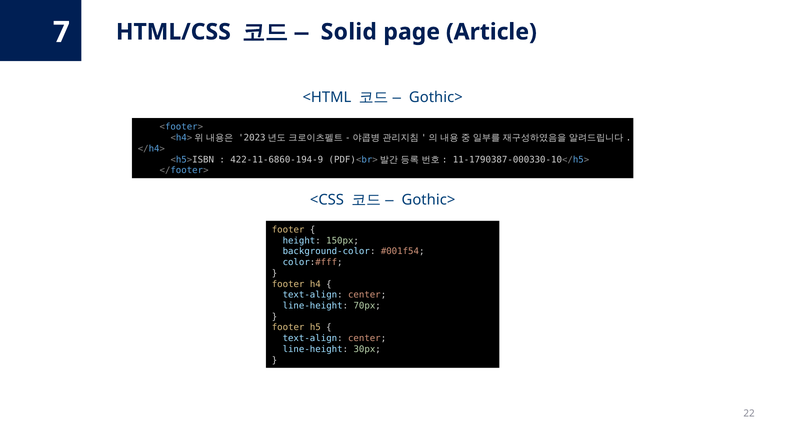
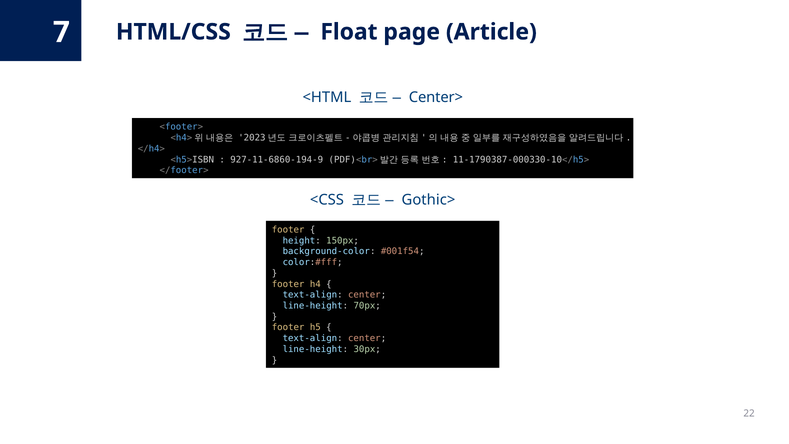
Solid: Solid -> Float
Gothic> at (436, 97): Gothic> -> Center>
422-11-6860-194-9: 422-11-6860-194-9 -> 927-11-6860-194-9
